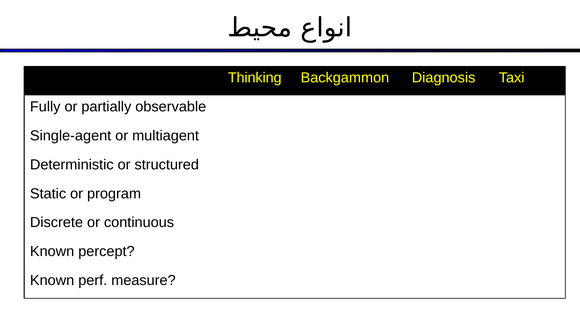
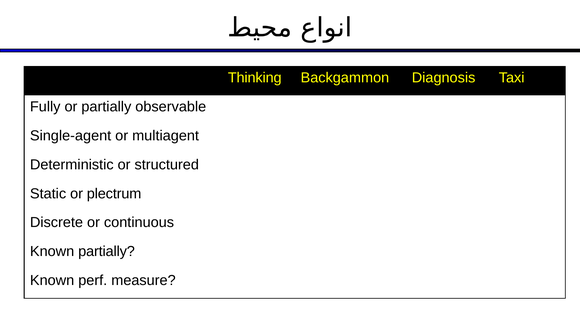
program: program -> plectrum
Known percept: percept -> partially
